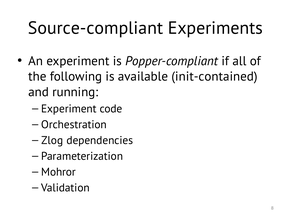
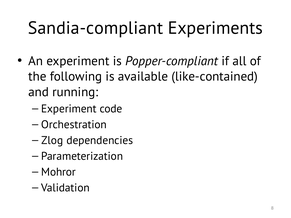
Source-compliant: Source-compliant -> Sandia-compliant
init-contained: init-contained -> like-contained
